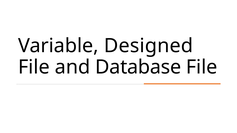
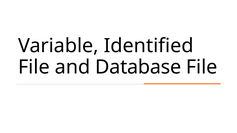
Designed: Designed -> Identified
